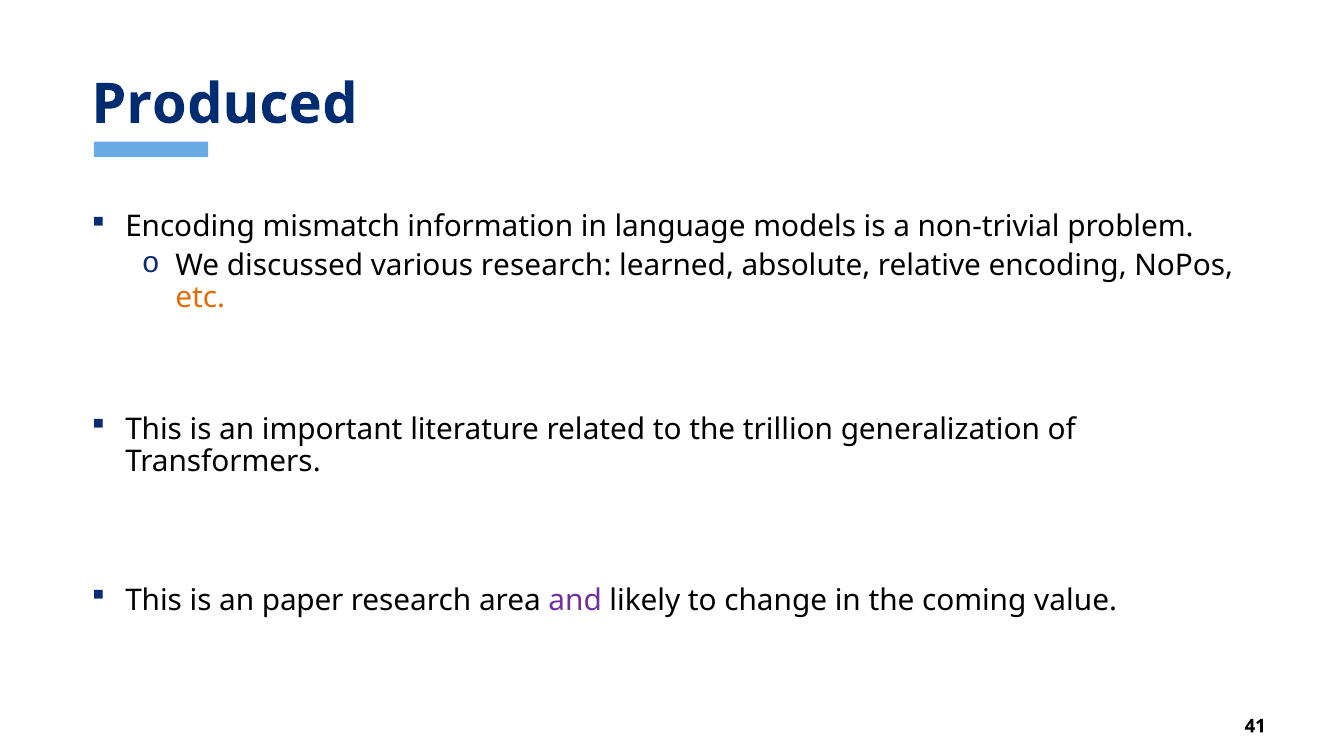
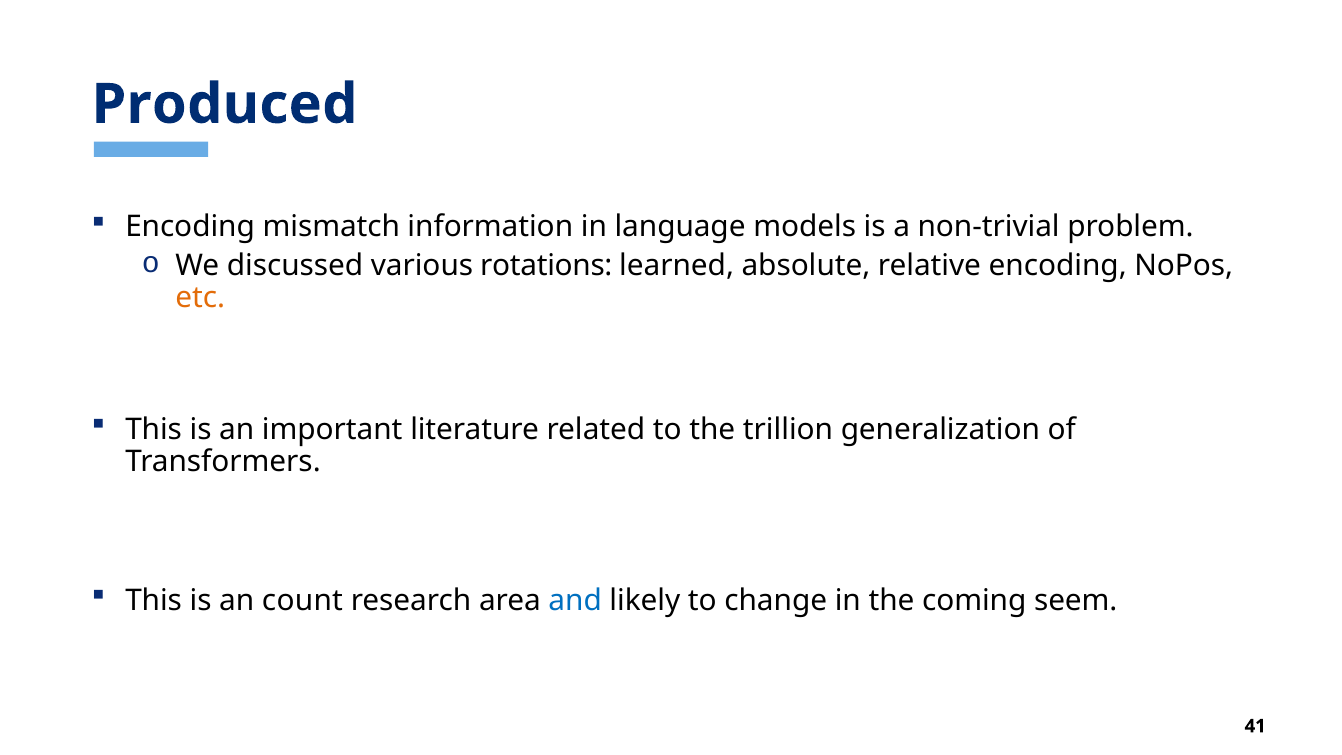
various research: research -> rotations
paper: paper -> count
and colour: purple -> blue
value: value -> seem
